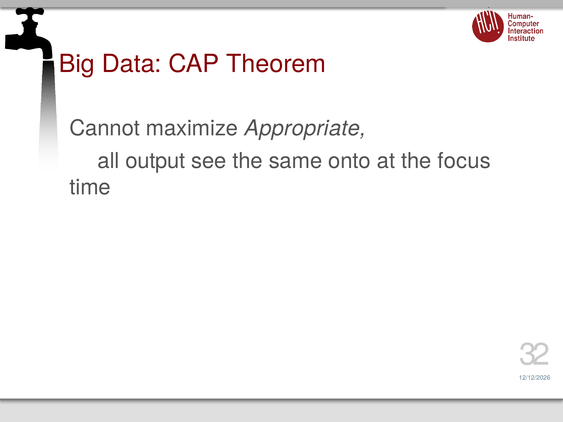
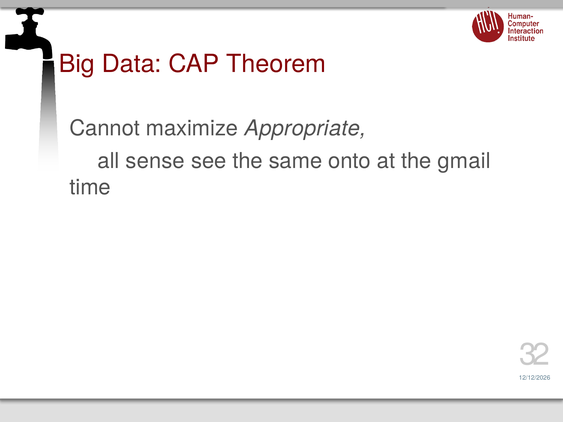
output: output -> sense
focus: focus -> gmail
